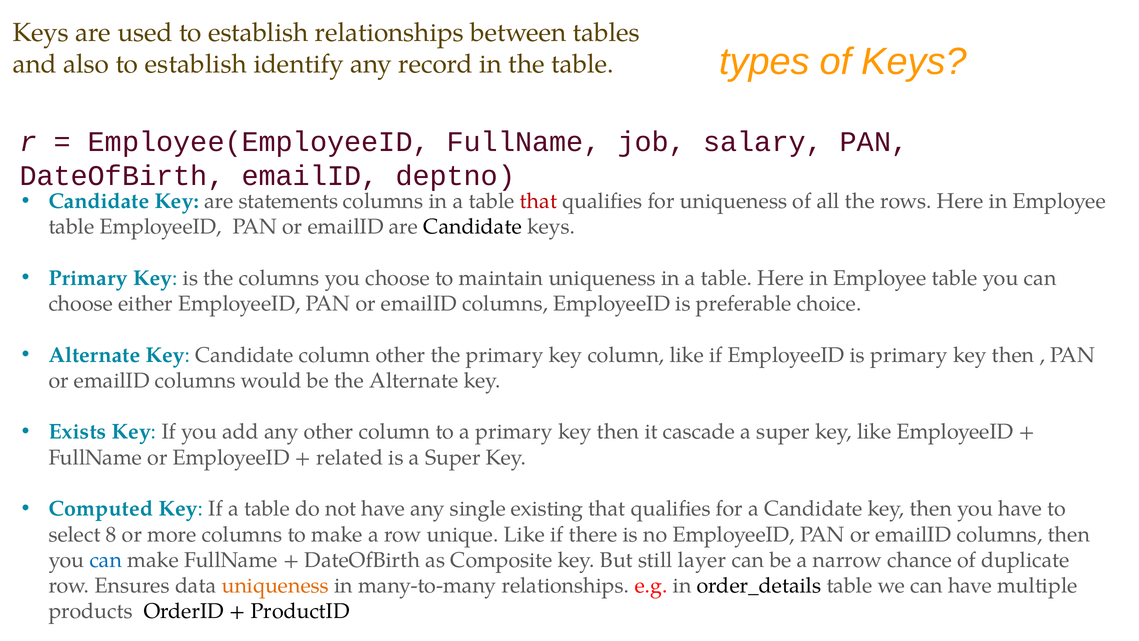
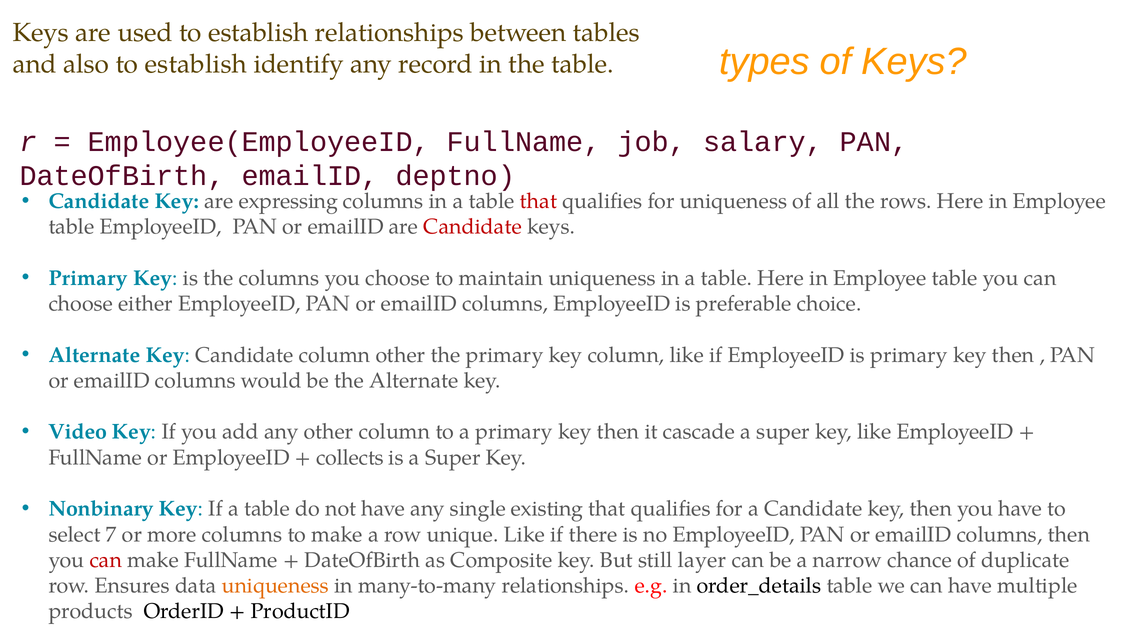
statements: statements -> expressing
Candidate at (473, 227) colour: black -> red
Exists: Exists -> Video
related: related -> collects
Computed: Computed -> Nonbinary
8: 8 -> 7
can at (106, 560) colour: blue -> red
